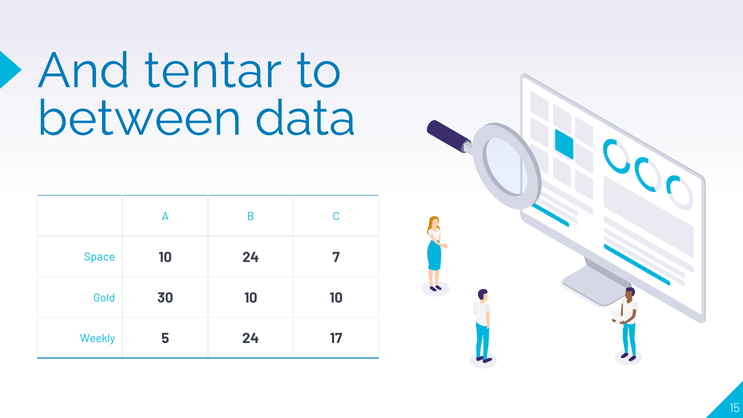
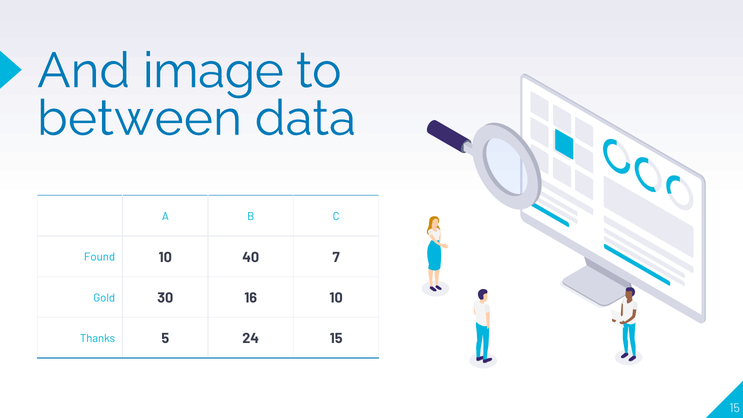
tentar: tentar -> image
Space: Space -> Found
10 24: 24 -> 40
30 10: 10 -> 16
Weekly: Weekly -> Thanks
24 17: 17 -> 15
